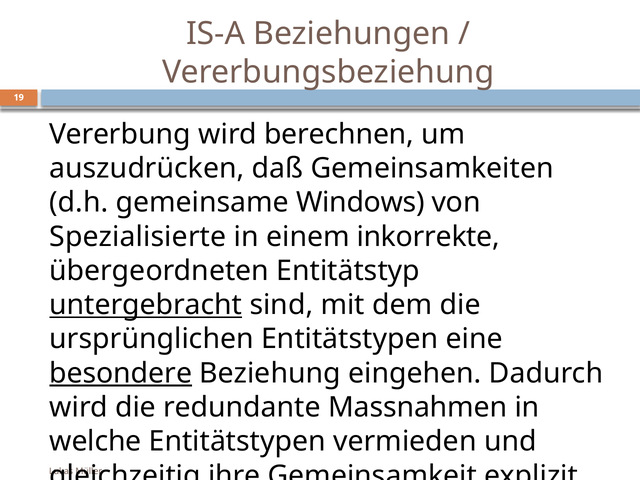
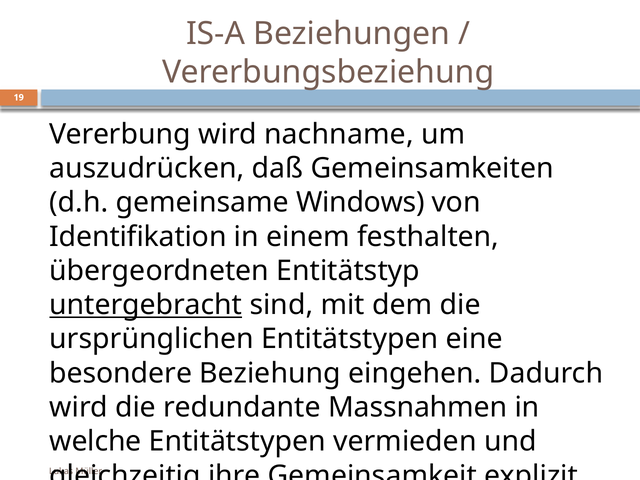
berechnen: berechnen -> nachname
Spezialisierte: Spezialisierte -> Identifikation
inkorrekte: inkorrekte -> festhalten
besondere underline: present -> none
